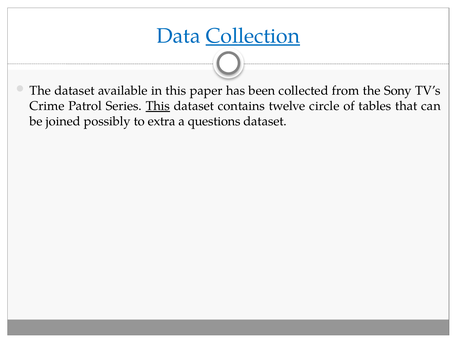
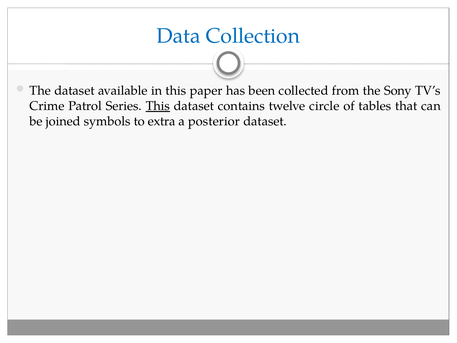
Collection underline: present -> none
possibly: possibly -> symbols
questions: questions -> posterior
